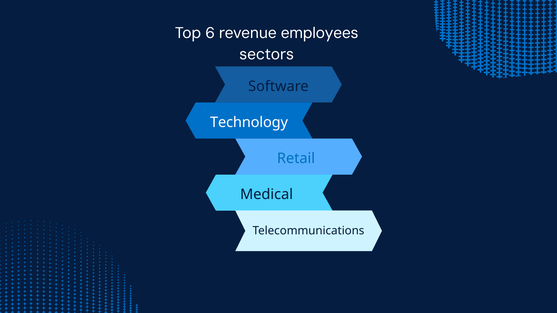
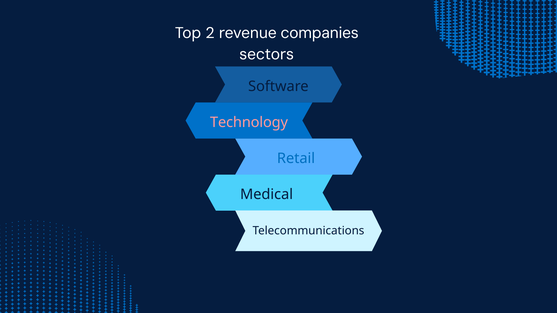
6: 6 -> 2
employees: employees -> companies
Technology colour: white -> pink
